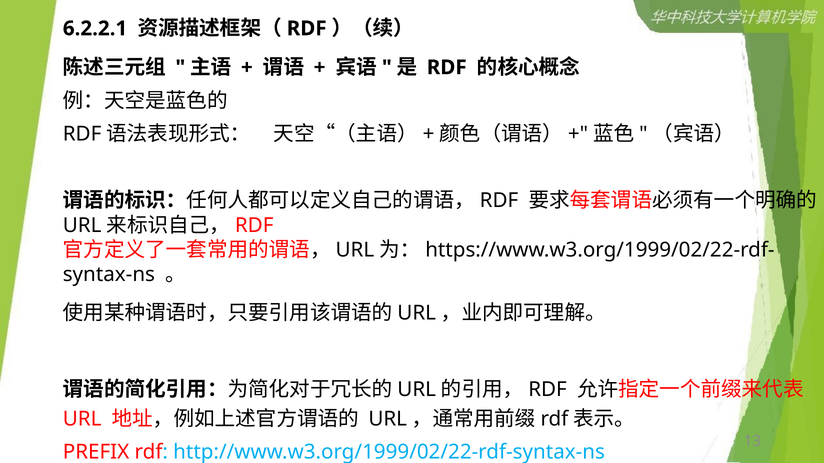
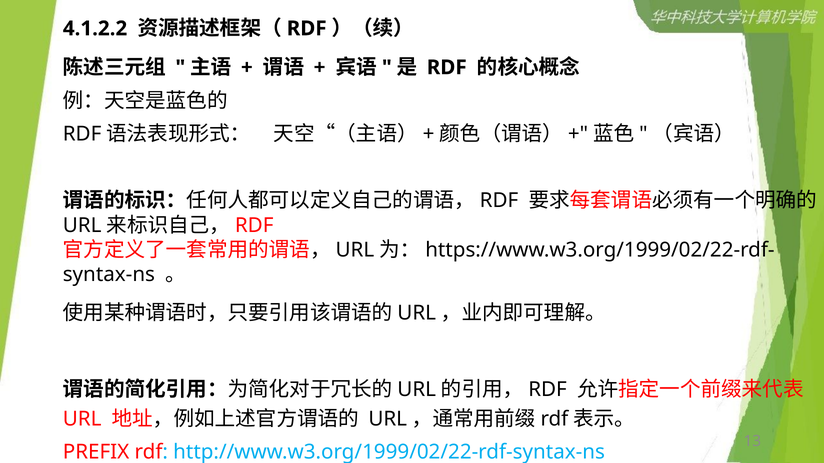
6.2.2.1: 6.2.2.1 -> 4.1.2.2
